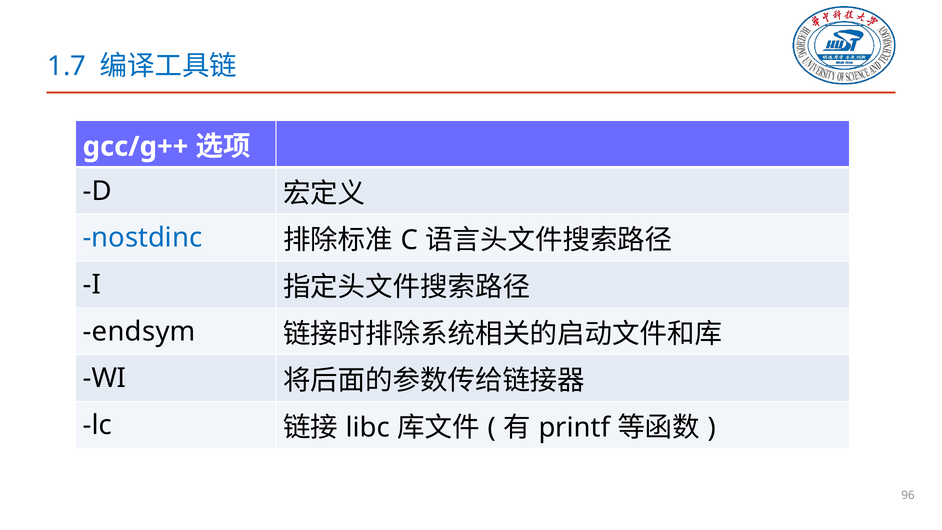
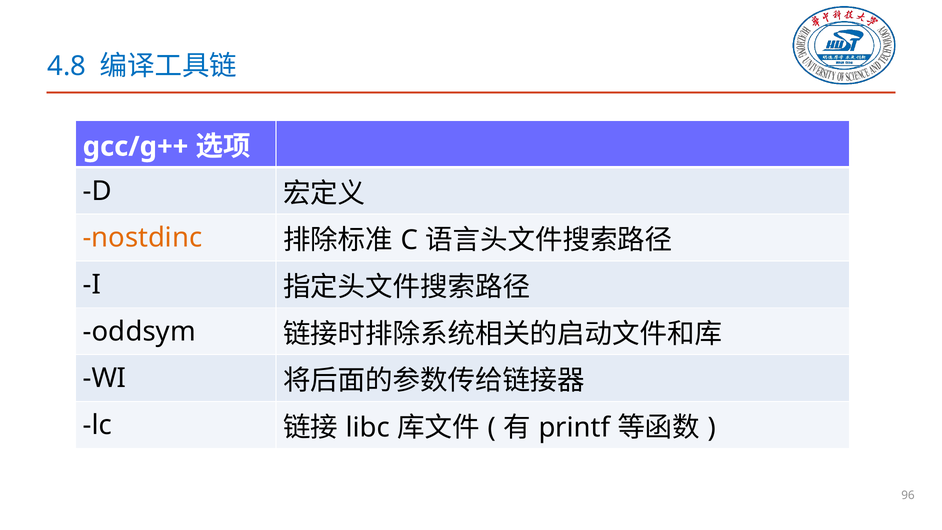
1.7: 1.7 -> 4.8
nostdinc colour: blue -> orange
endsym: endsym -> oddsym
